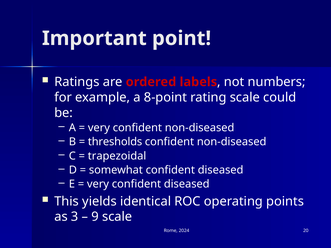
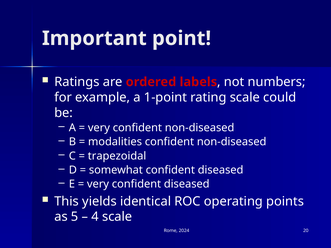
8-point: 8-point -> 1-point
thresholds: thresholds -> modalities
3: 3 -> 5
9: 9 -> 4
